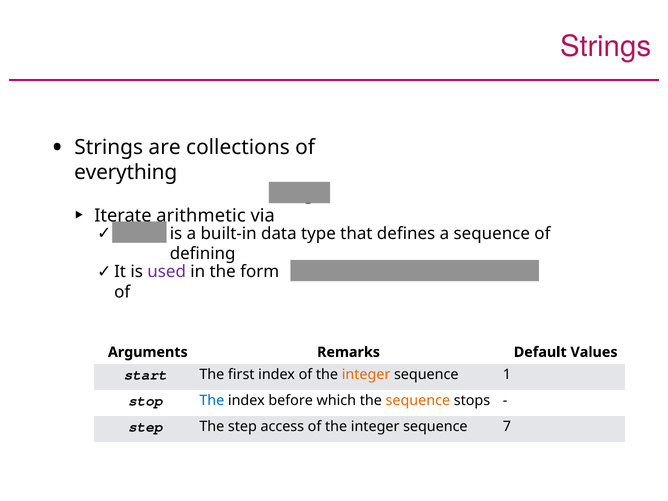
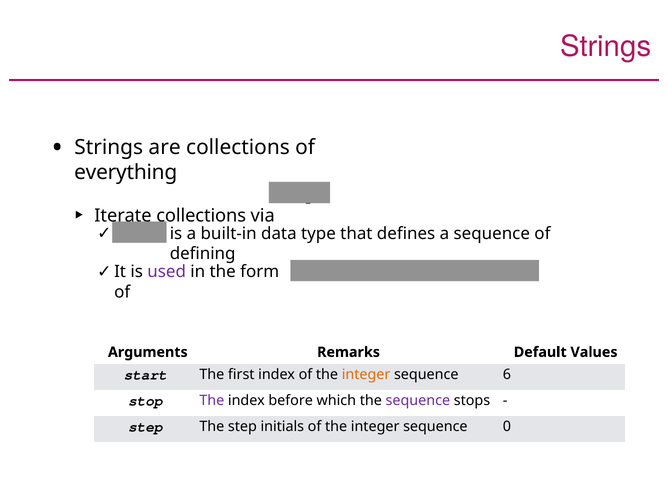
arithmetic at (201, 216): arithmetic -> collections
1: 1 -> 6
The at (212, 401) colour: blue -> purple
sequence at (418, 401) colour: orange -> purple
access: access -> initials
7: 7 -> 0
